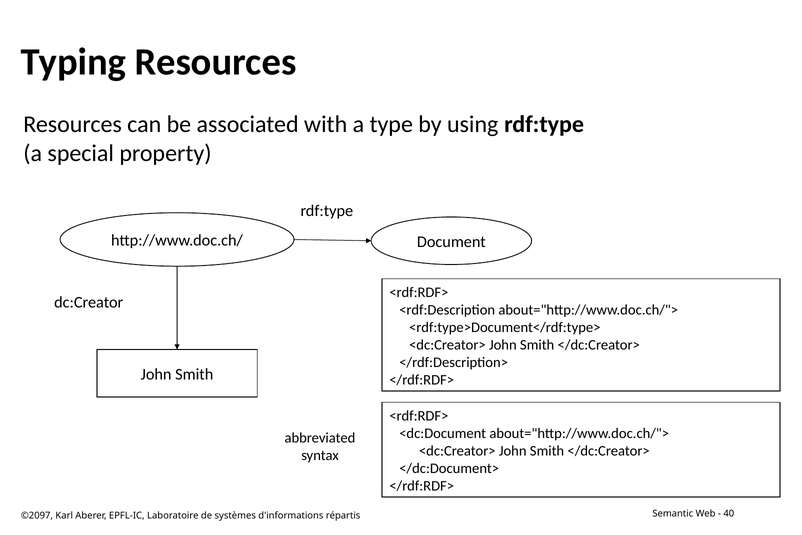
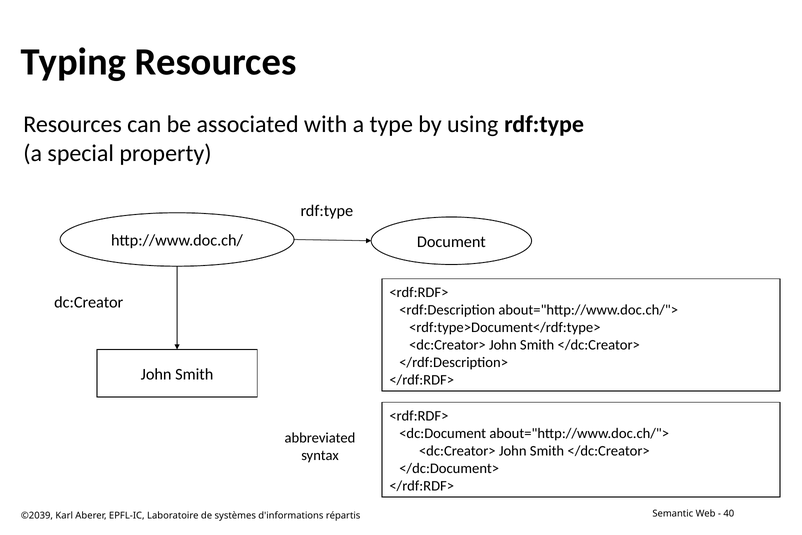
©2097: ©2097 -> ©2039
